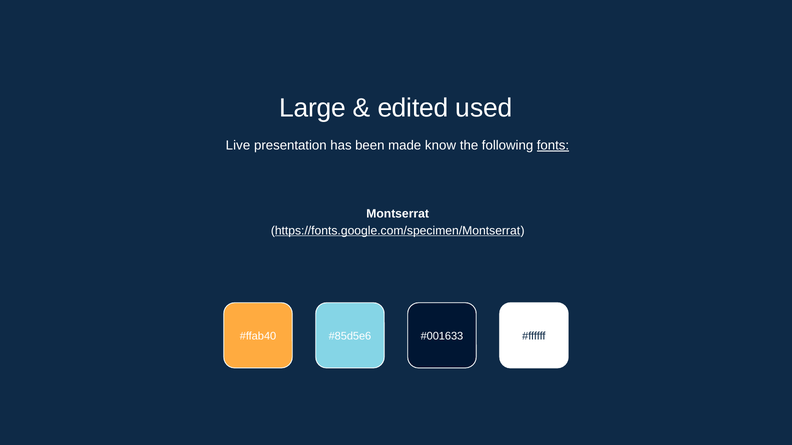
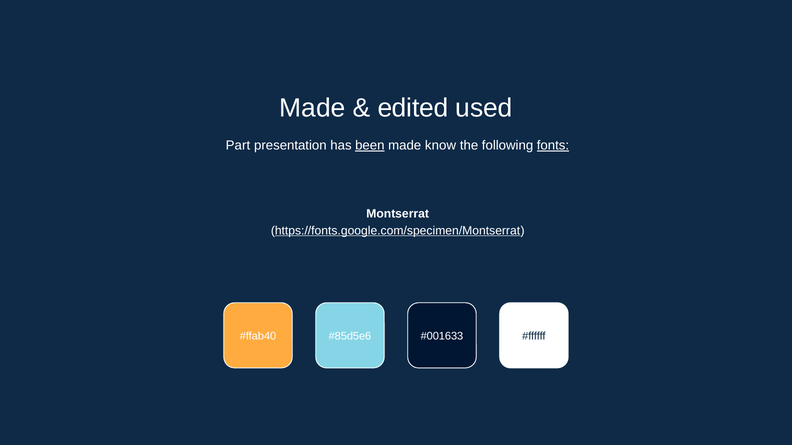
Large at (313, 108): Large -> Made
Live: Live -> Part
been underline: none -> present
